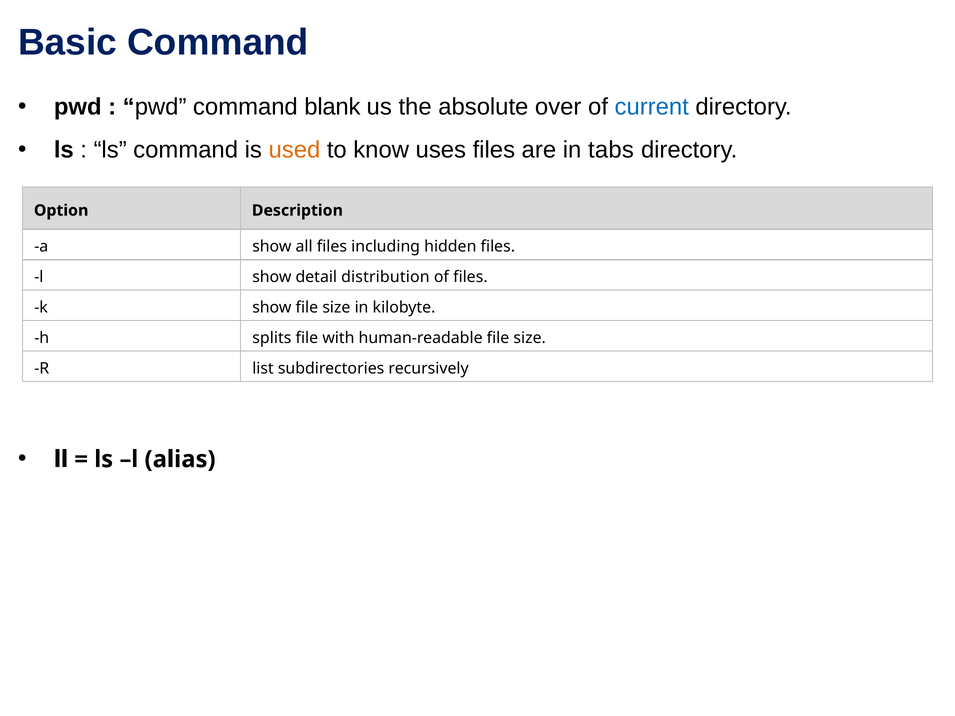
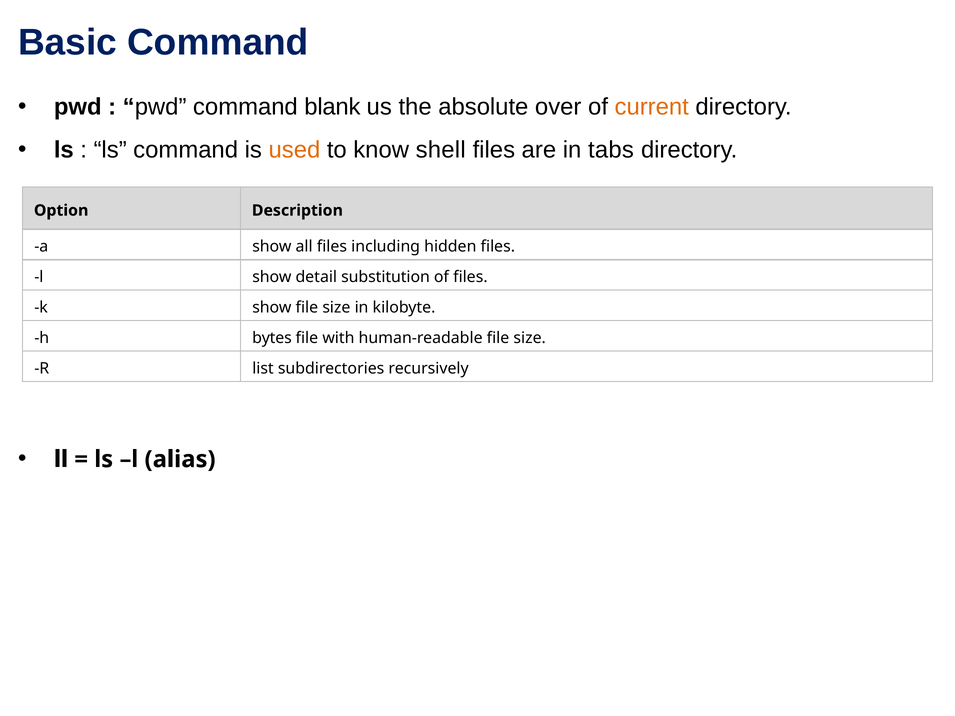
current colour: blue -> orange
uses: uses -> shell
distribution: distribution -> substitution
splits: splits -> bytes
